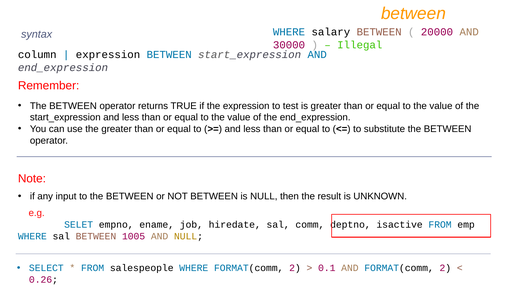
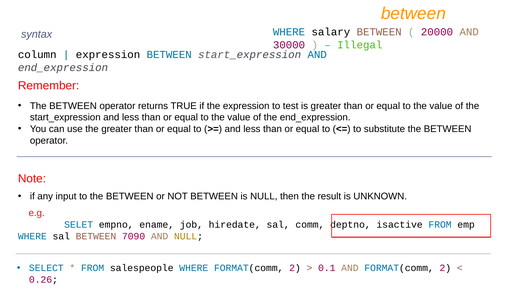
1005: 1005 -> 7090
